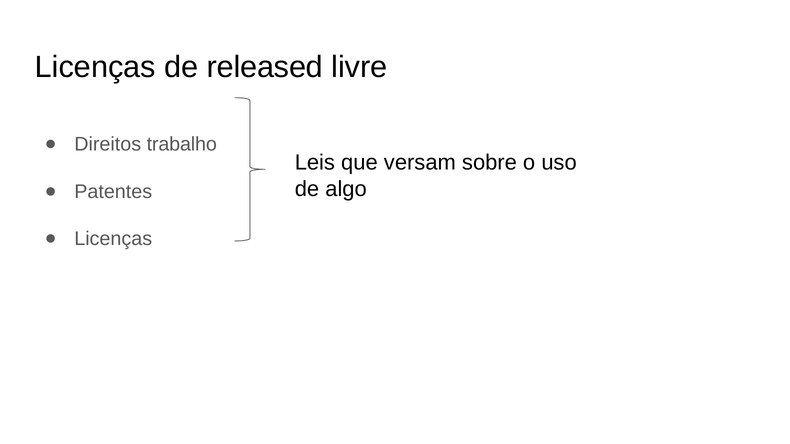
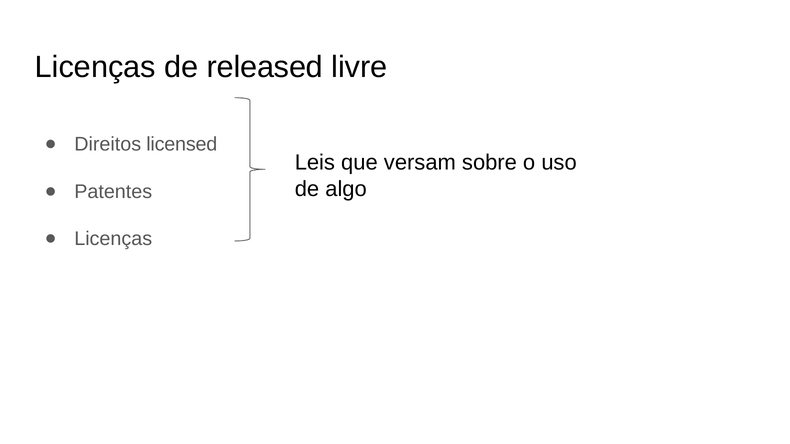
trabalho: trabalho -> licensed
